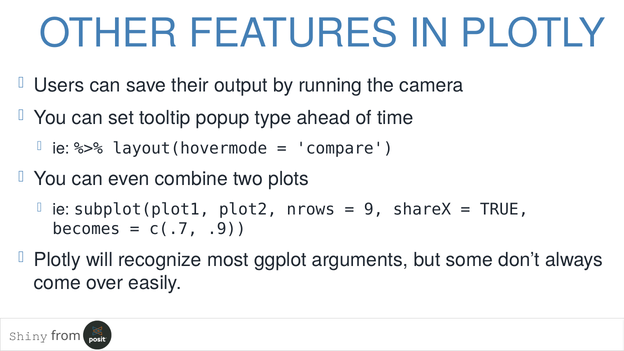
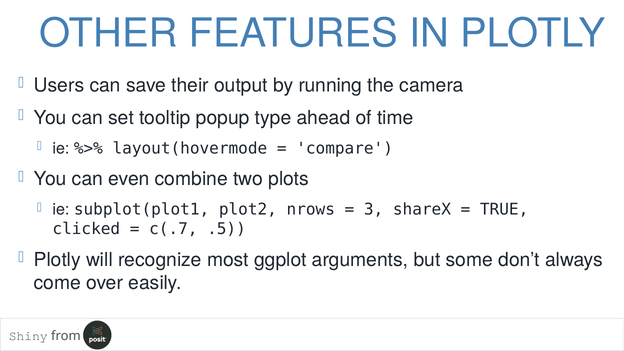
9: 9 -> 3
becomes: becomes -> clicked
.9: .9 -> .5
